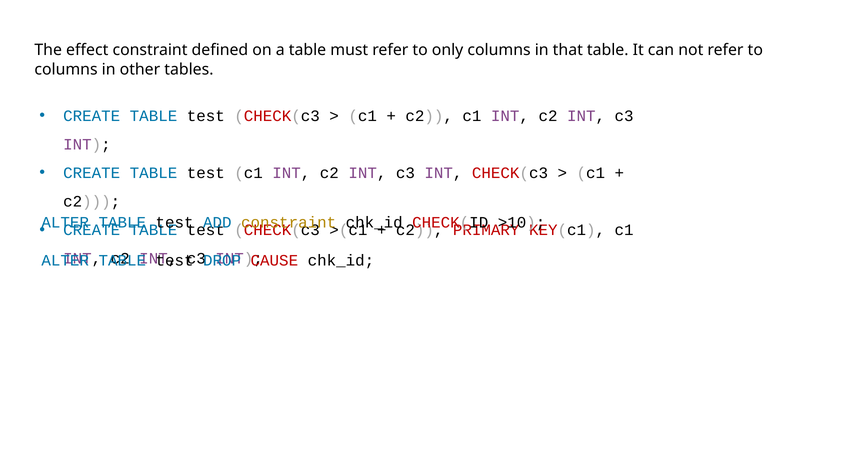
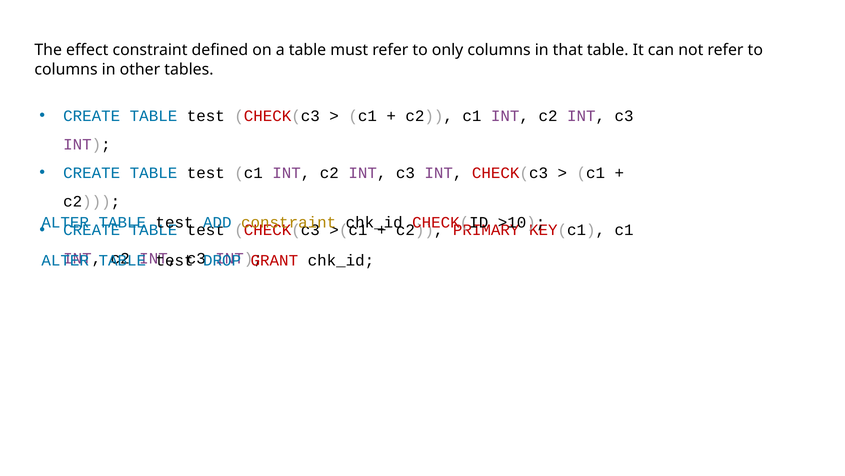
CAUSE: CAUSE -> GRANT
